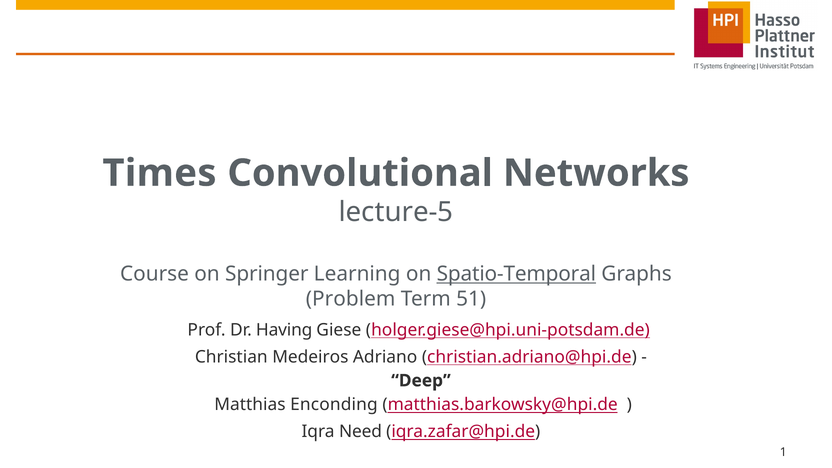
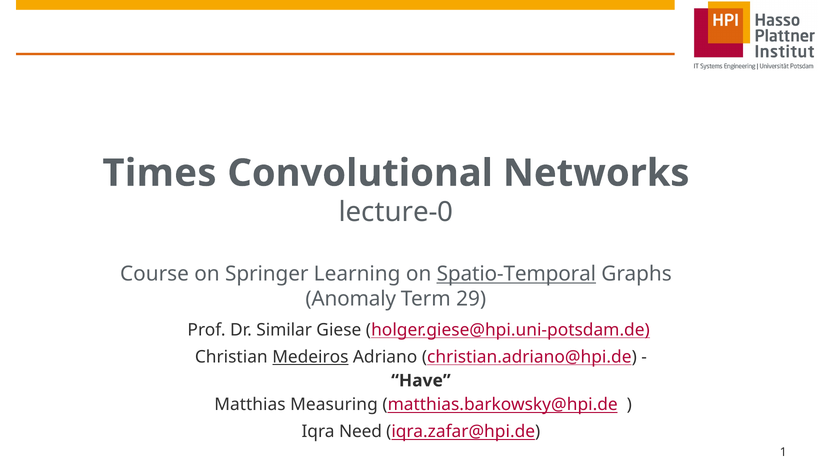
lecture-5: lecture-5 -> lecture-0
Problem: Problem -> Anomaly
51: 51 -> 29
Having: Having -> Similar
Medeiros underline: none -> present
Deep: Deep -> Have
Enconding: Enconding -> Measuring
